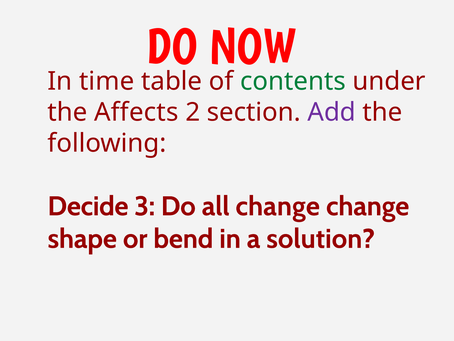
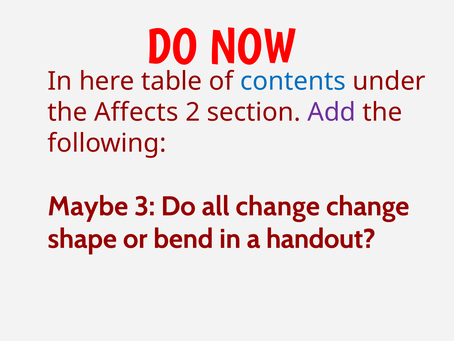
time: time -> here
contents colour: green -> blue
Decide: Decide -> Maybe
solution: solution -> handout
